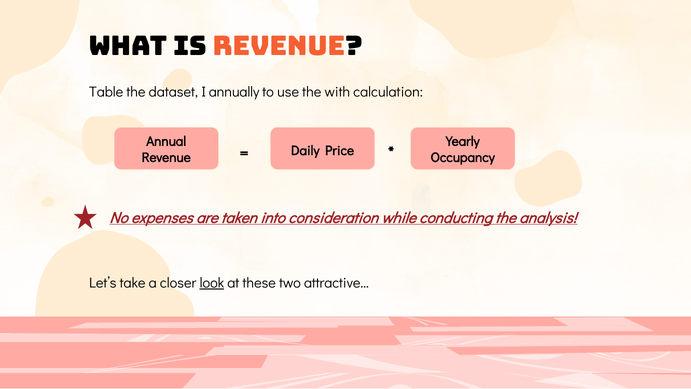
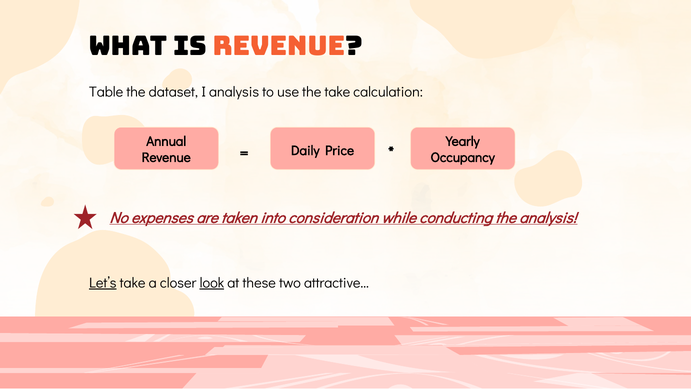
I annually: annually -> analysis
the with: with -> take
Let’s underline: none -> present
